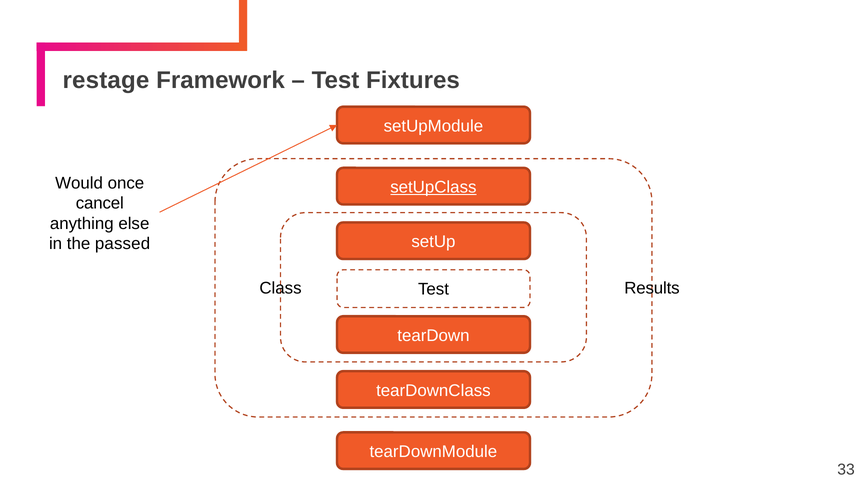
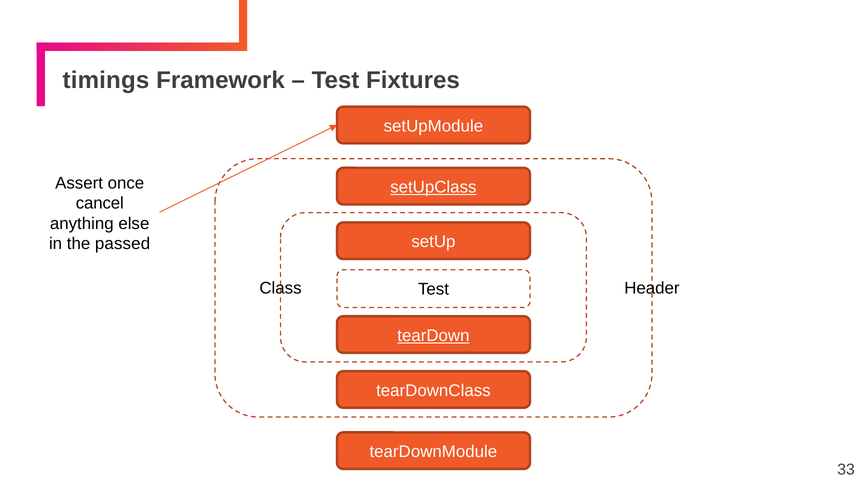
restage: restage -> timings
Would: Would -> Assert
Results: Results -> Header
tearDown underline: none -> present
